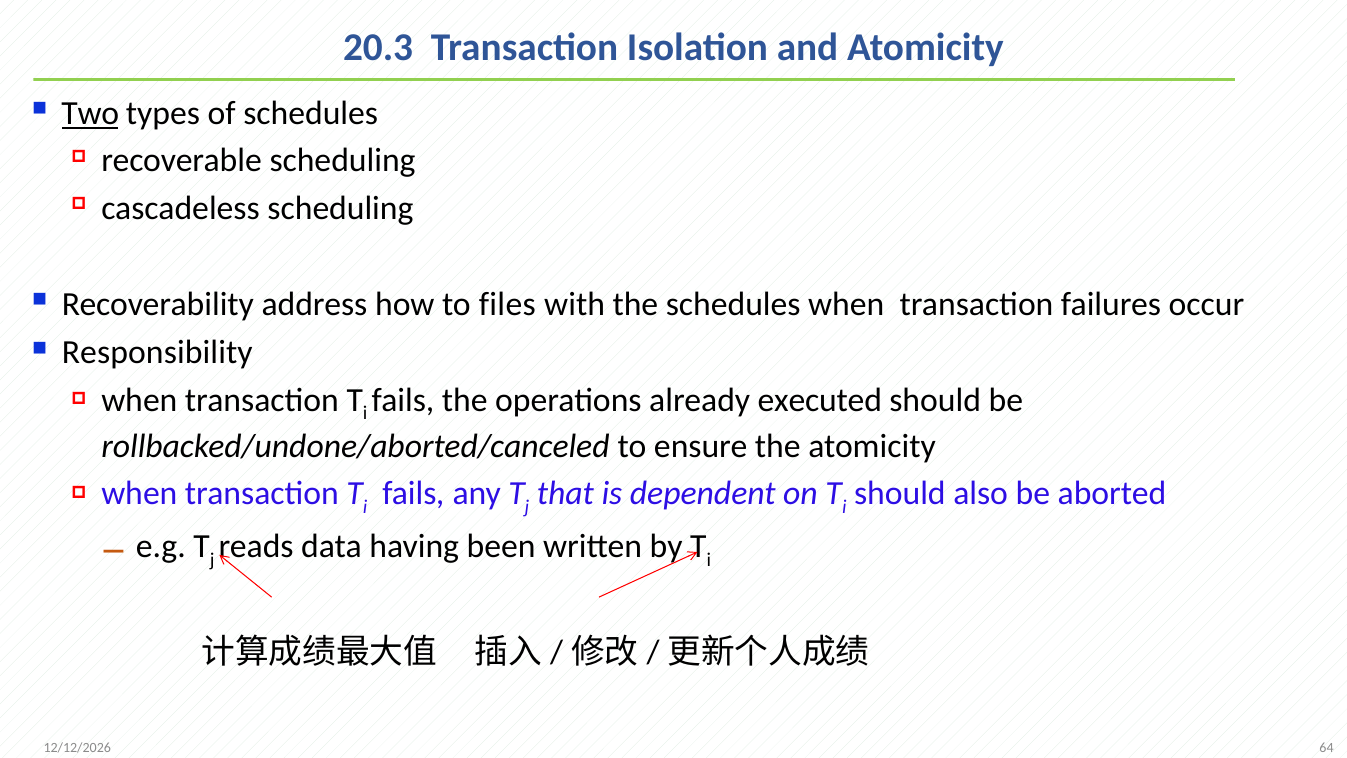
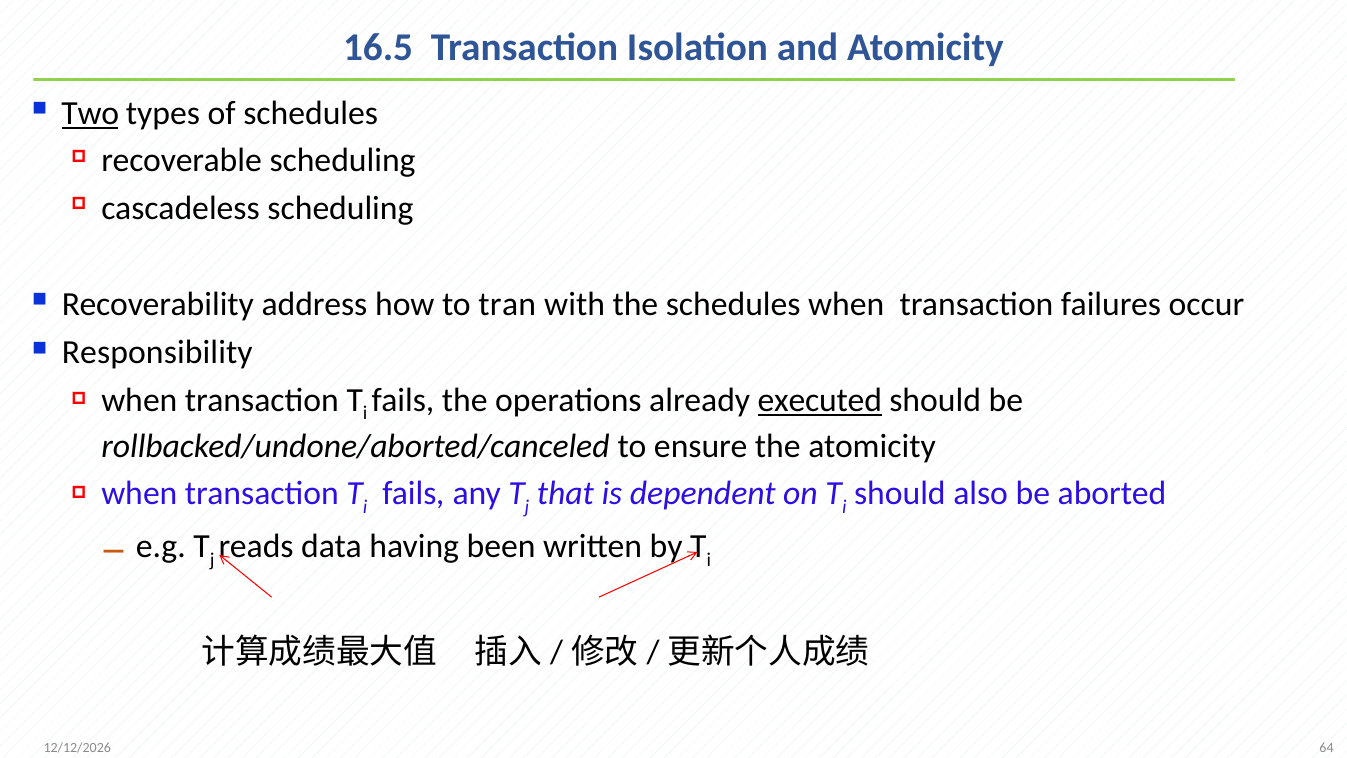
20.3: 20.3 -> 16.5
files: files -> tran
executed underline: none -> present
